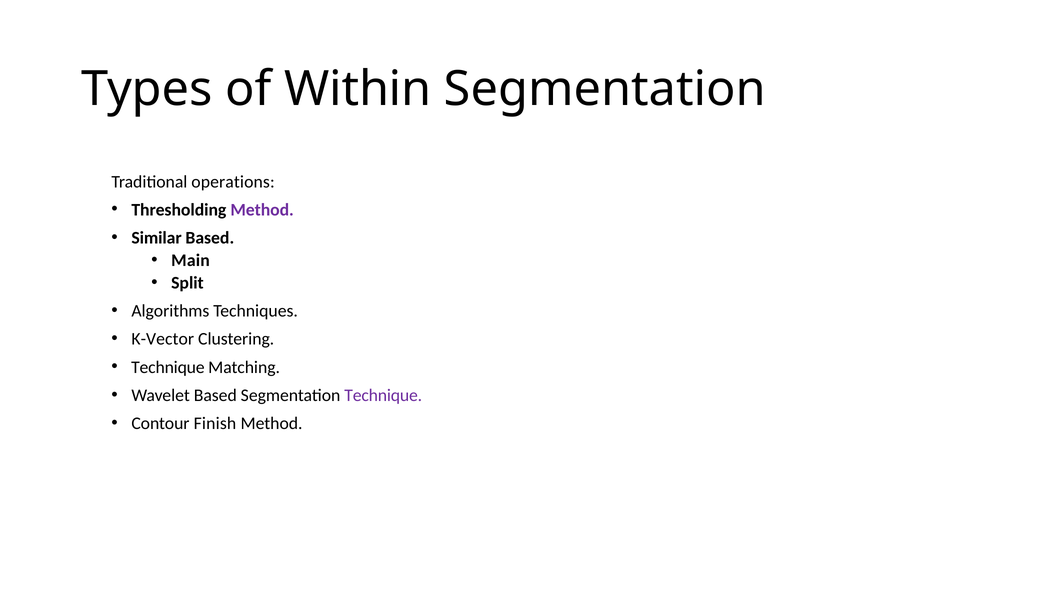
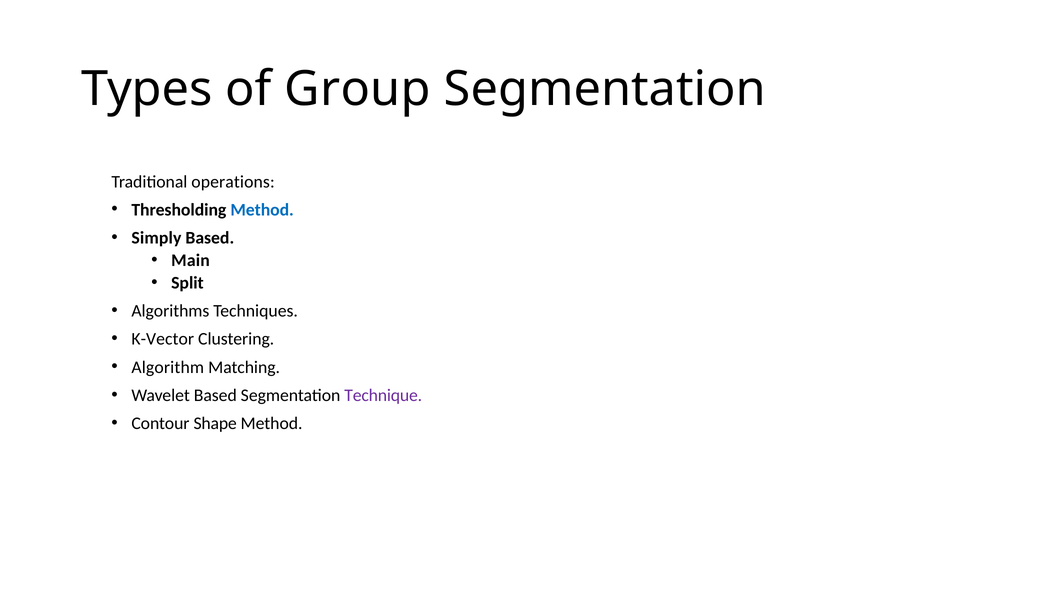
Within: Within -> Group
Method at (262, 210) colour: purple -> blue
Similar: Similar -> Simply
Technique at (168, 367): Technique -> Algorithm
Finish: Finish -> Shape
